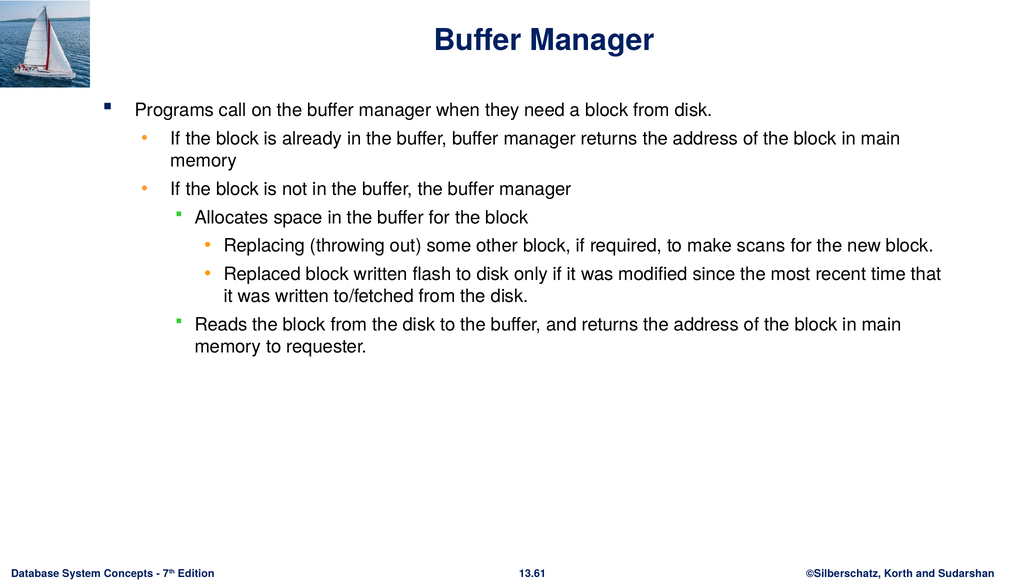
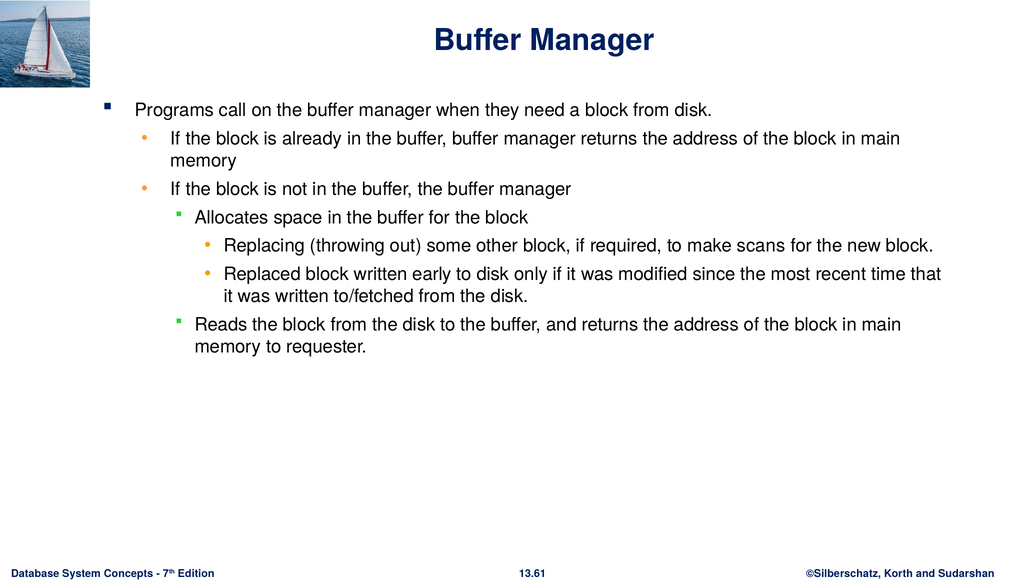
flash: flash -> early
